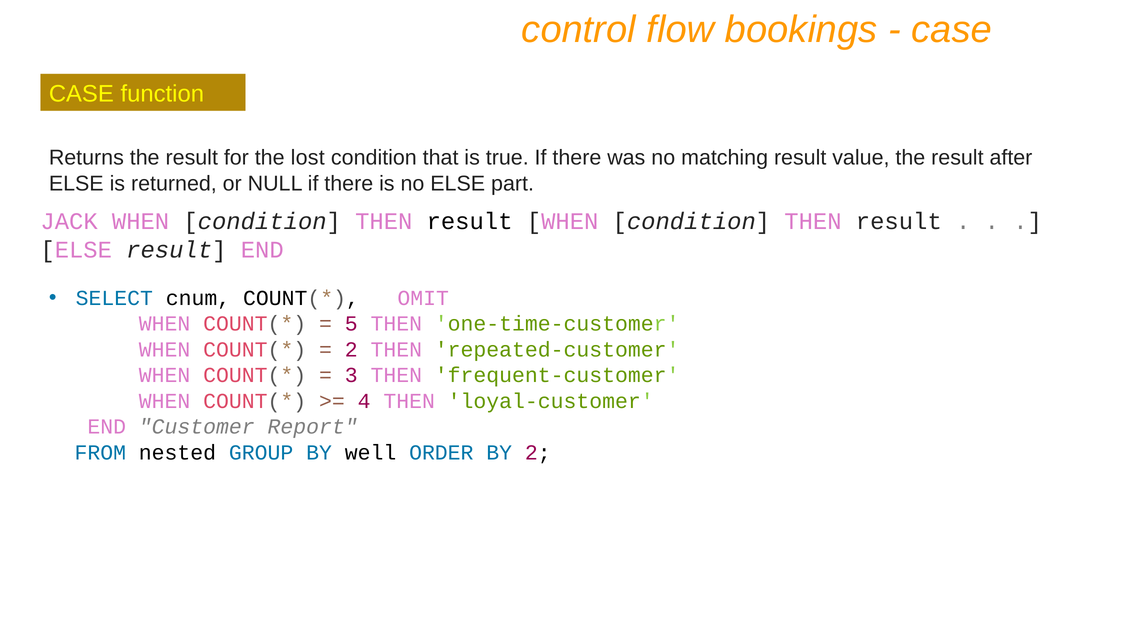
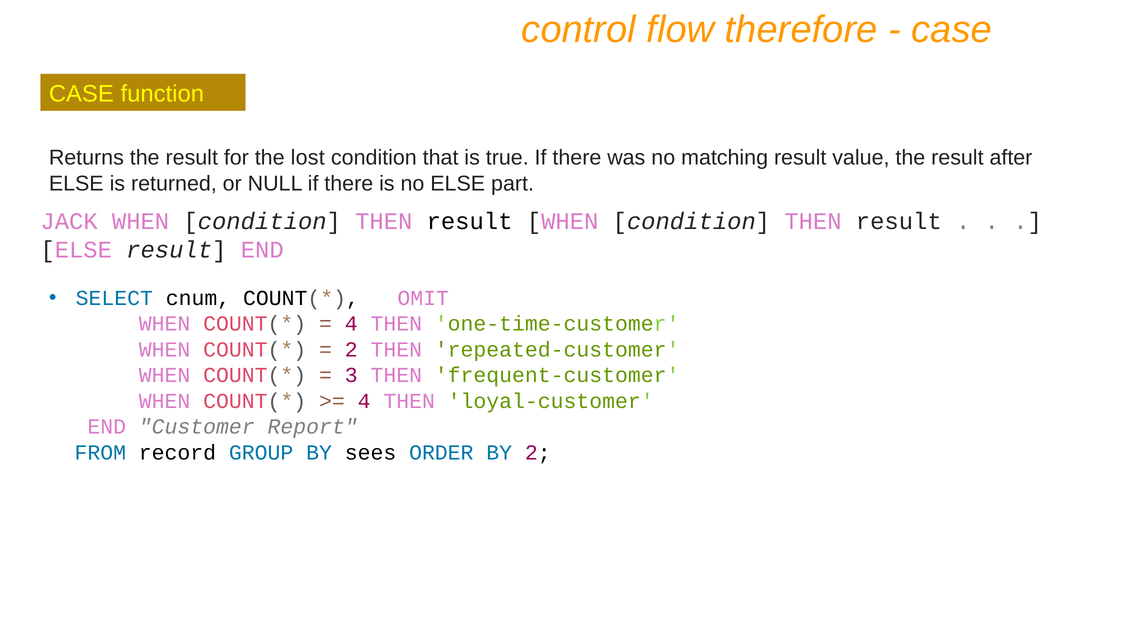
bookings: bookings -> therefore
5 at (351, 324): 5 -> 4
nested: nested -> record
well: well -> sees
